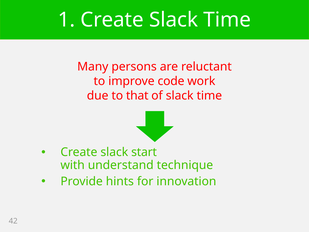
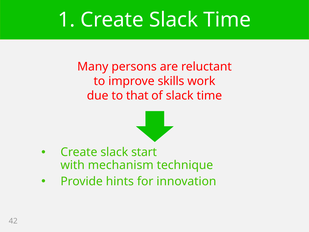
code: code -> skills
understand: understand -> mechanism
